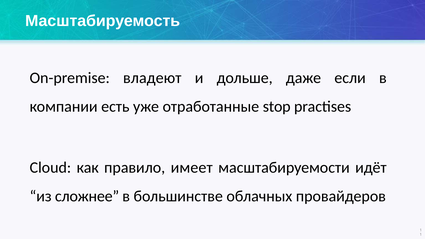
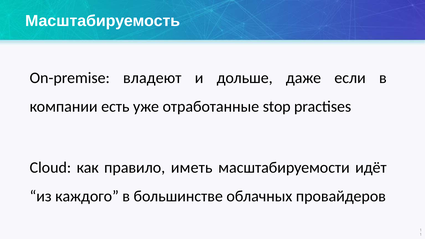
имеет: имеет -> иметь
сложнее: сложнее -> каждого
